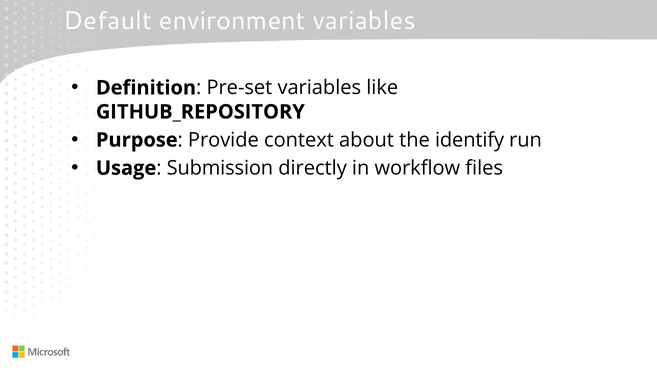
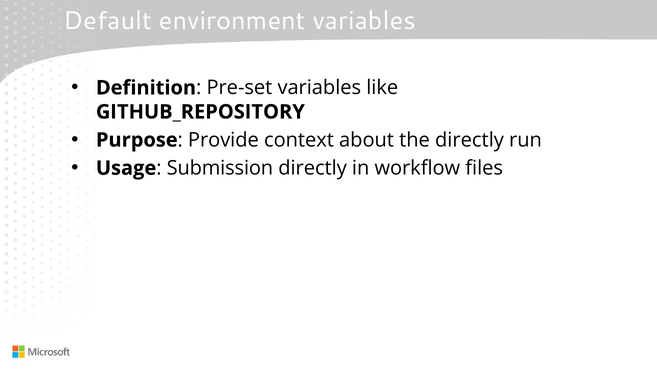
the identify: identify -> directly
